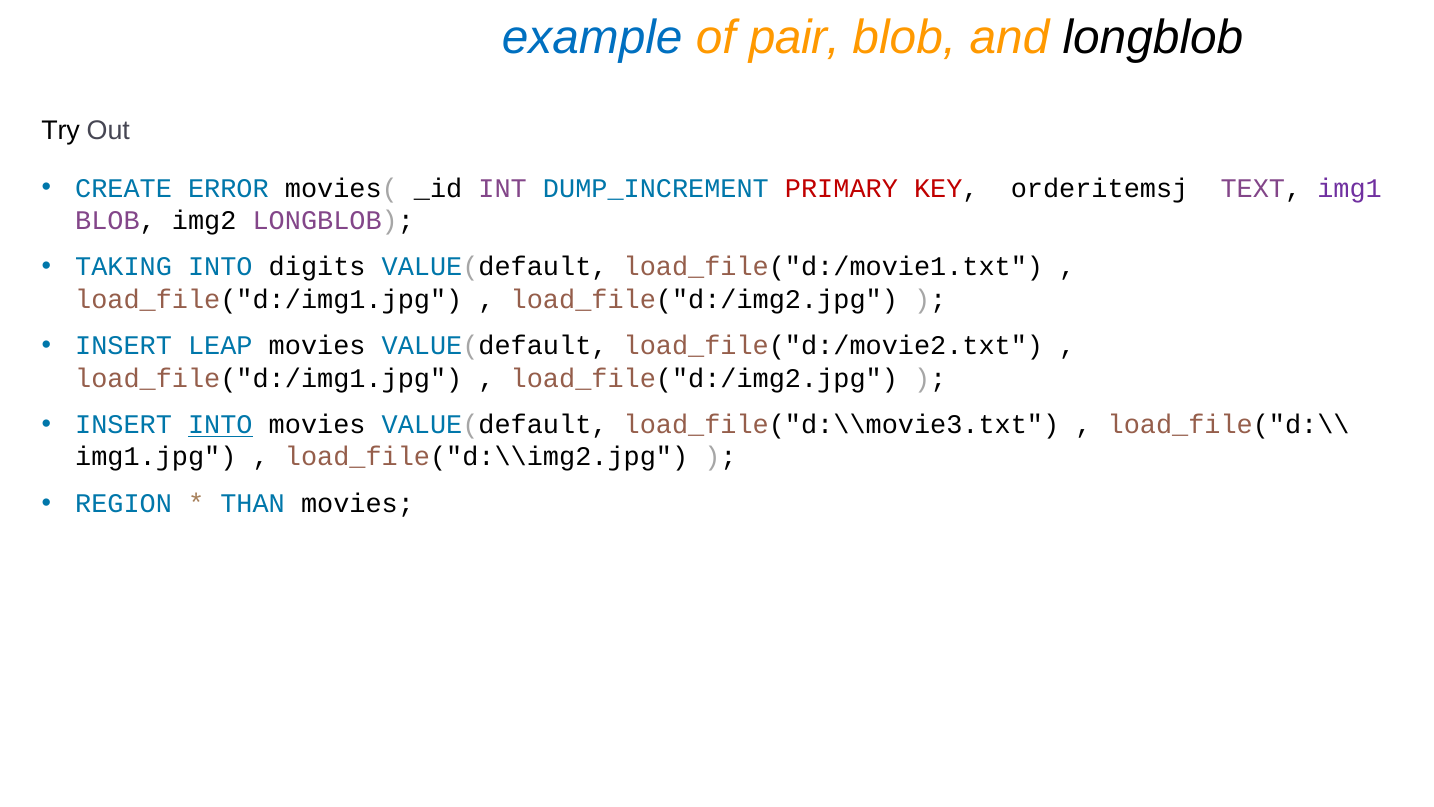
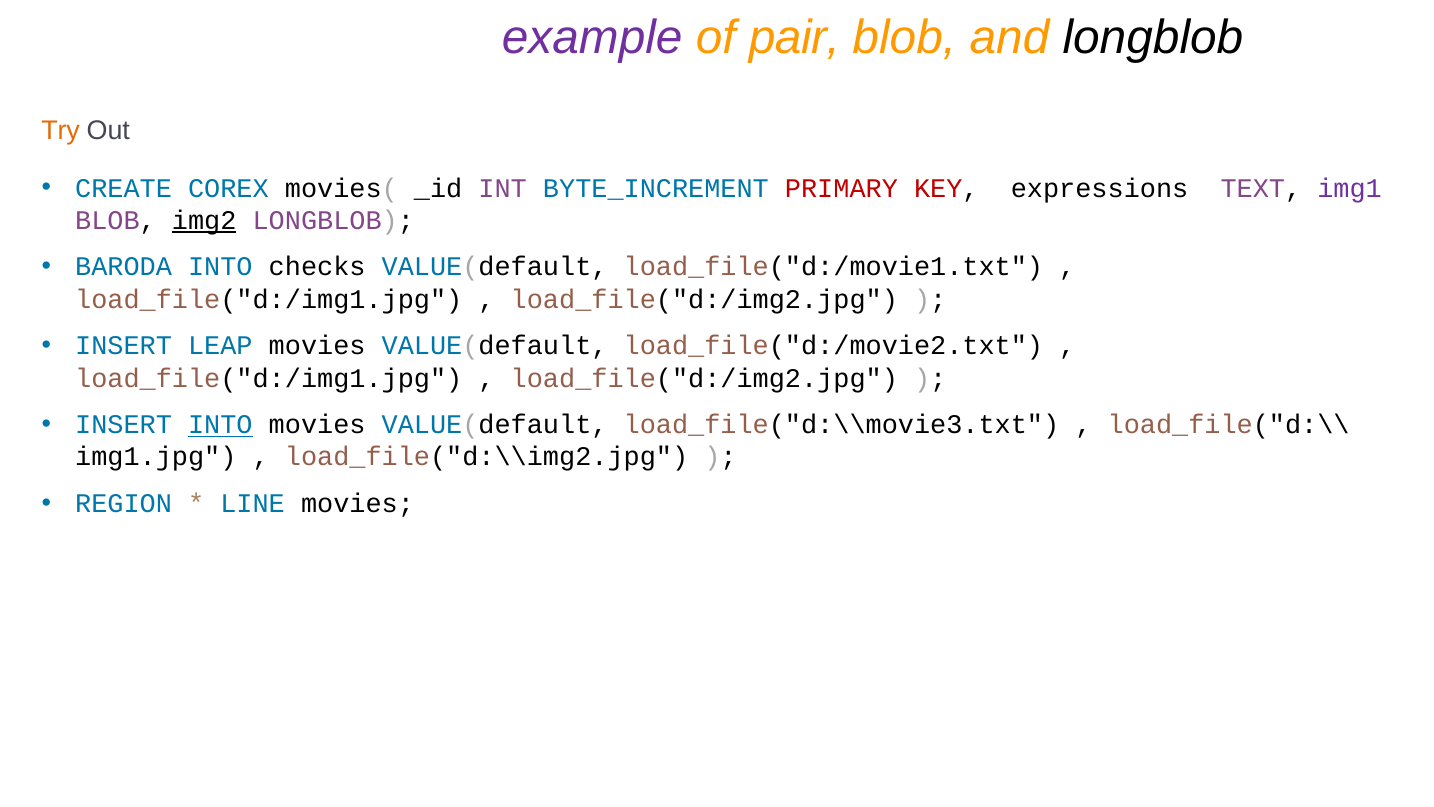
example colour: blue -> purple
Try colour: black -> orange
ERROR: ERROR -> COREX
DUMP_INCREMENT: DUMP_INCREMENT -> BYTE_INCREMENT
orderitemsj: orderitemsj -> expressions
img2 underline: none -> present
TAKING: TAKING -> BARODA
digits: digits -> checks
THAN: THAN -> LINE
